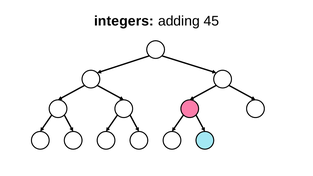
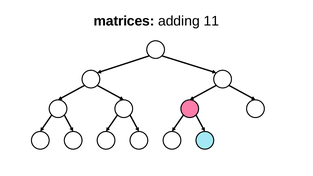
integers: integers -> matrices
45: 45 -> 11
